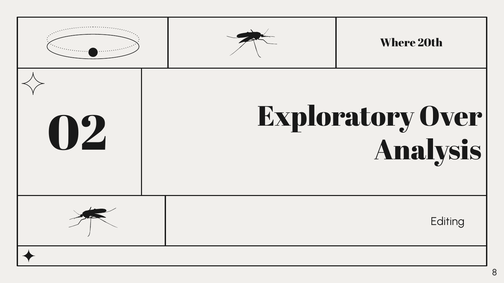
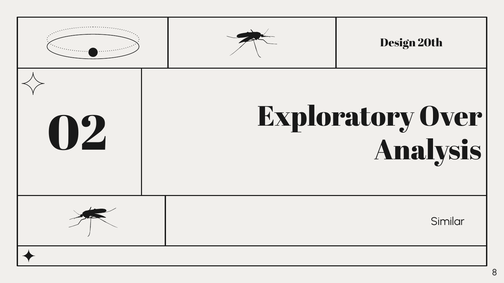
Where: Where -> Design
Editing: Editing -> Similar
